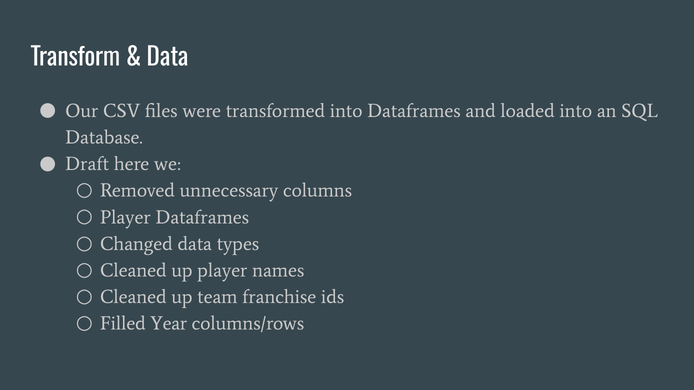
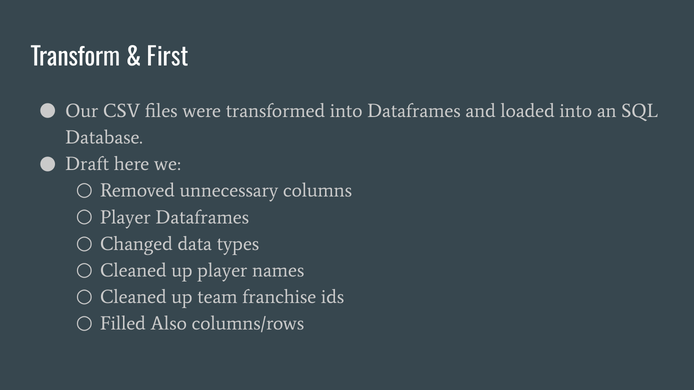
Data at (168, 57): Data -> First
Year: Year -> Also
